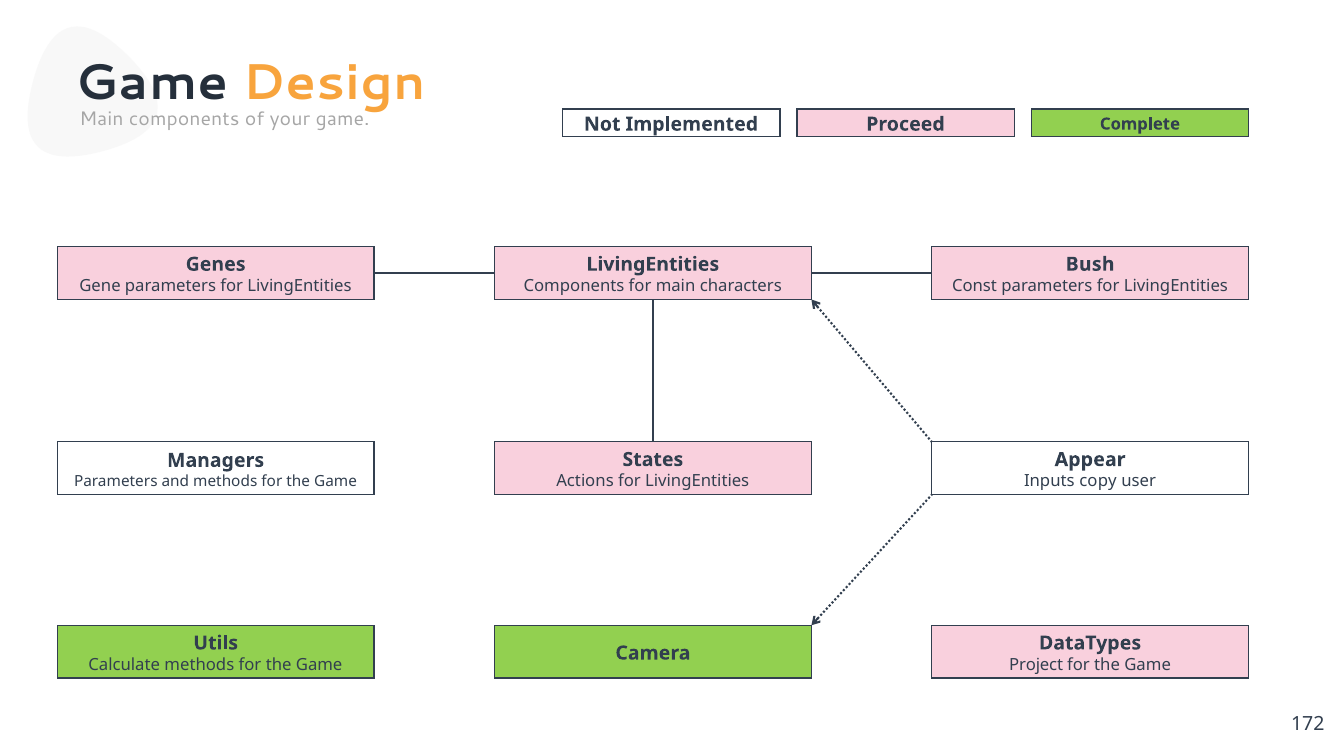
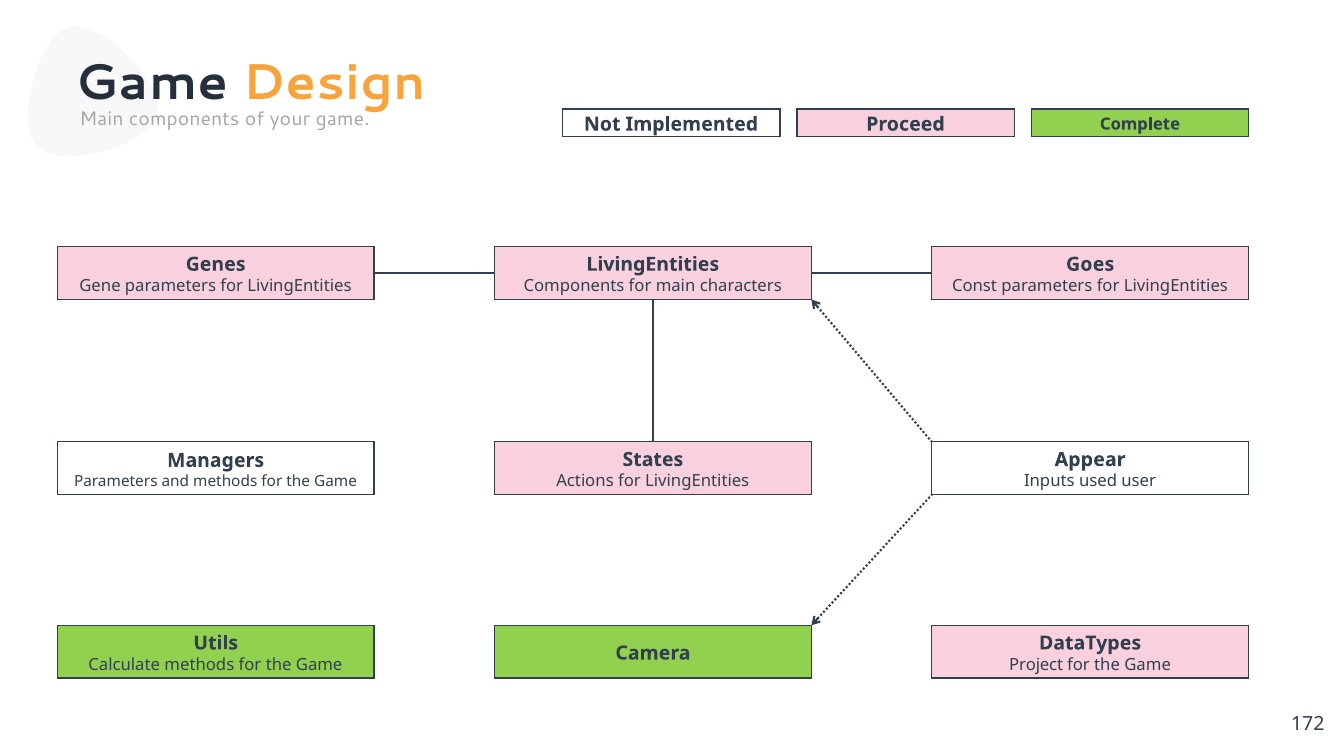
Bush: Bush -> Goes
copy: copy -> used
